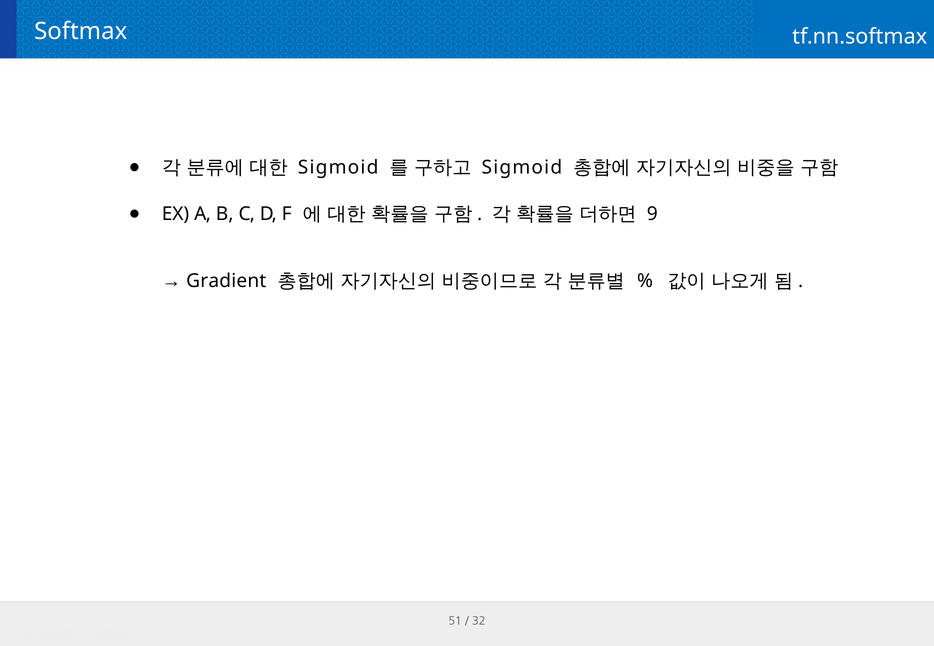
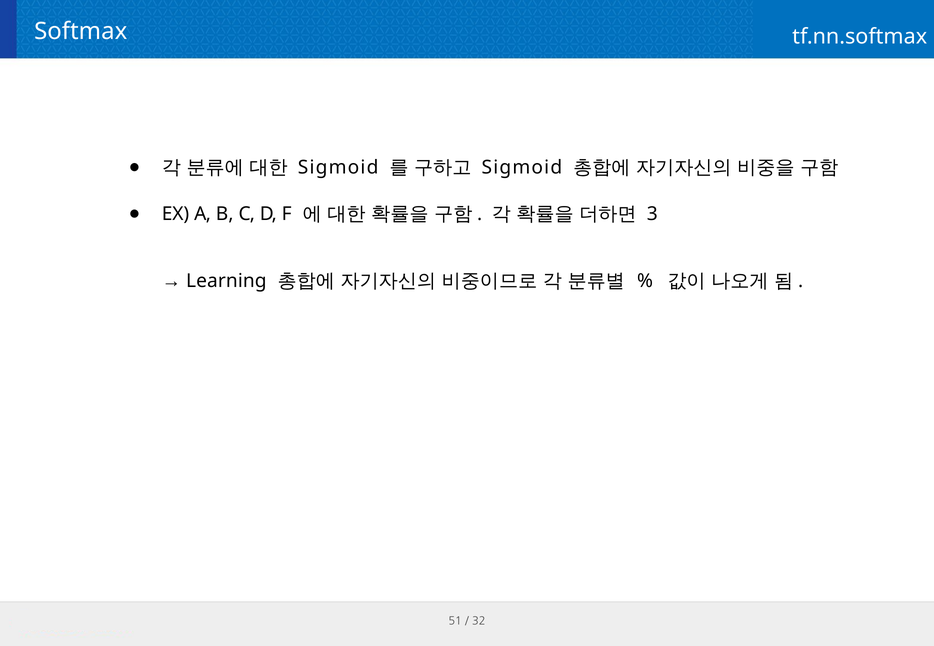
9: 9 -> 3
Gradient: Gradient -> Learning
